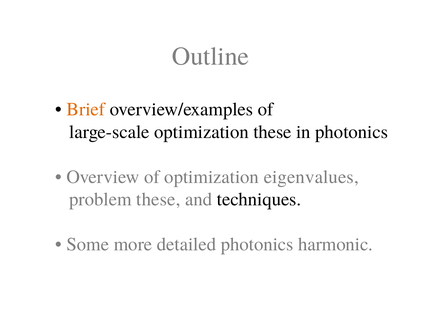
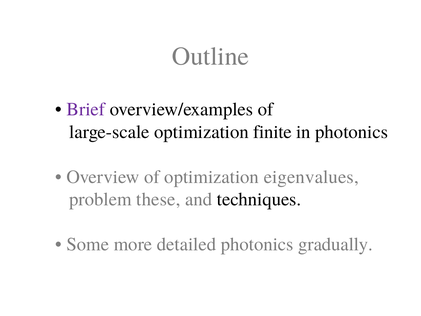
Brief colour: orange -> purple
optimization these: these -> finite
harmonic: harmonic -> gradually
